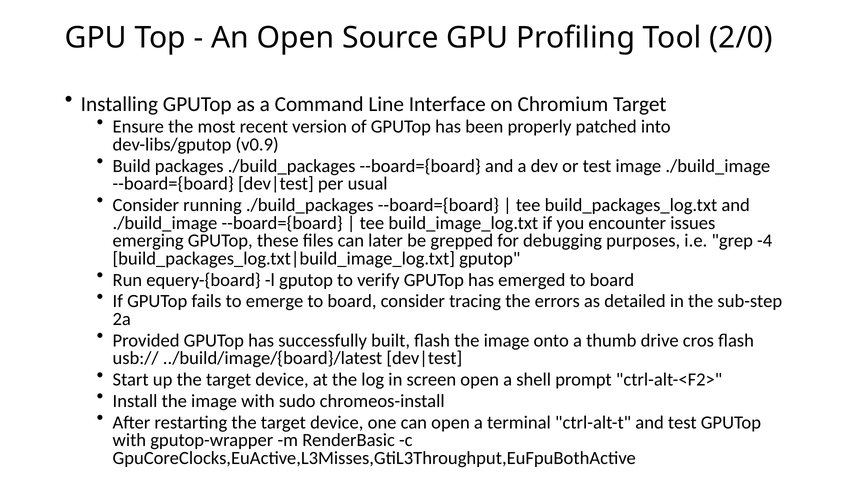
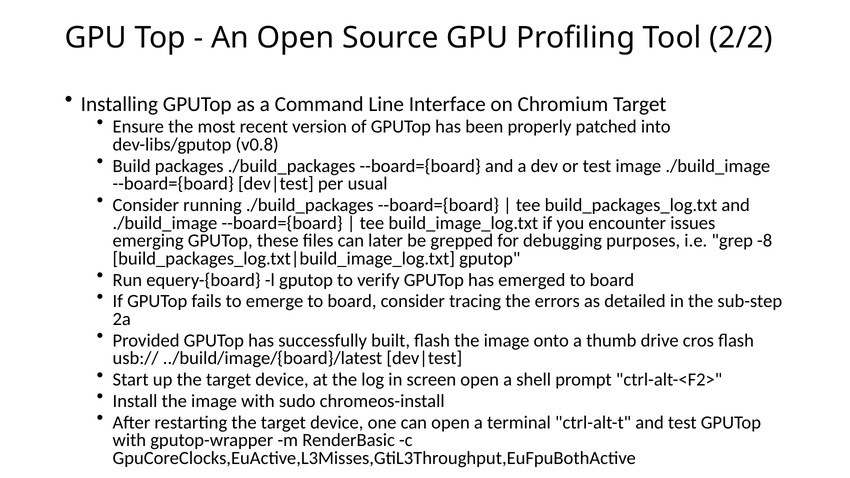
2/0: 2/0 -> 2/2
v0.9: v0.9 -> v0.8
-4: -4 -> -8
